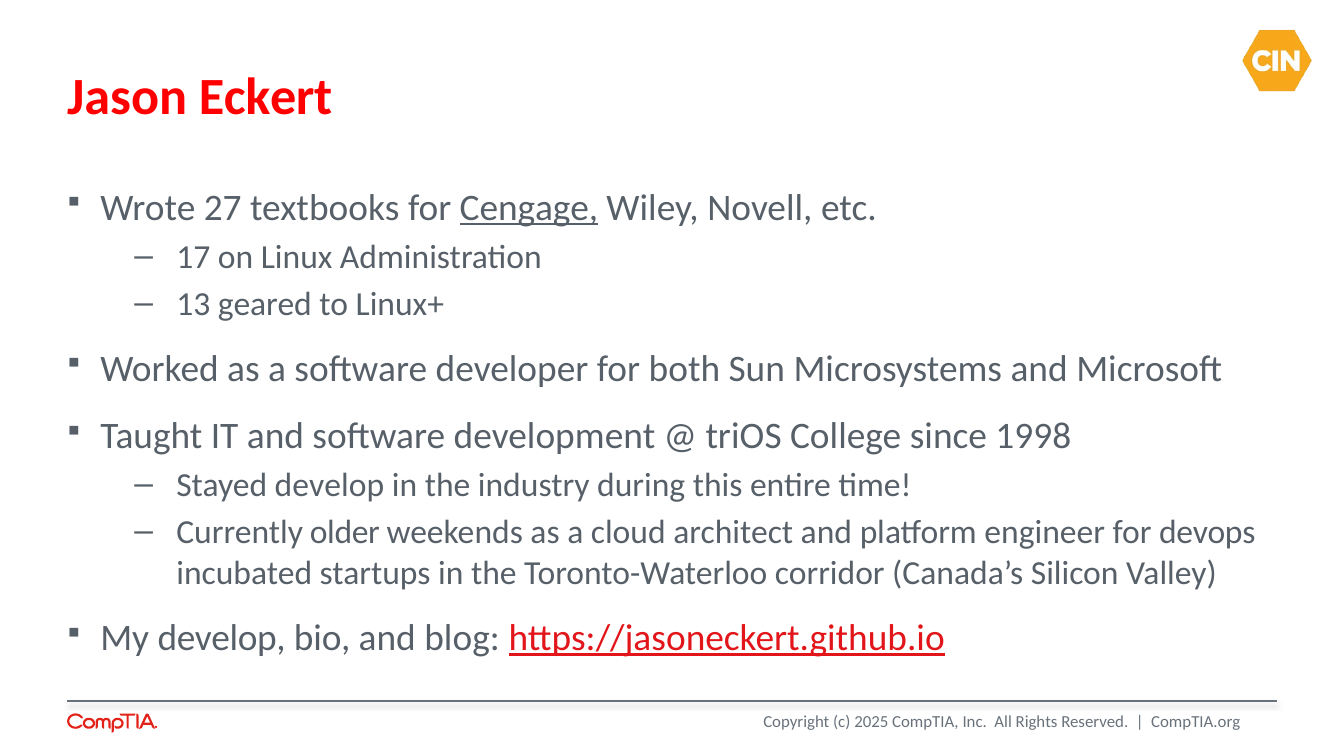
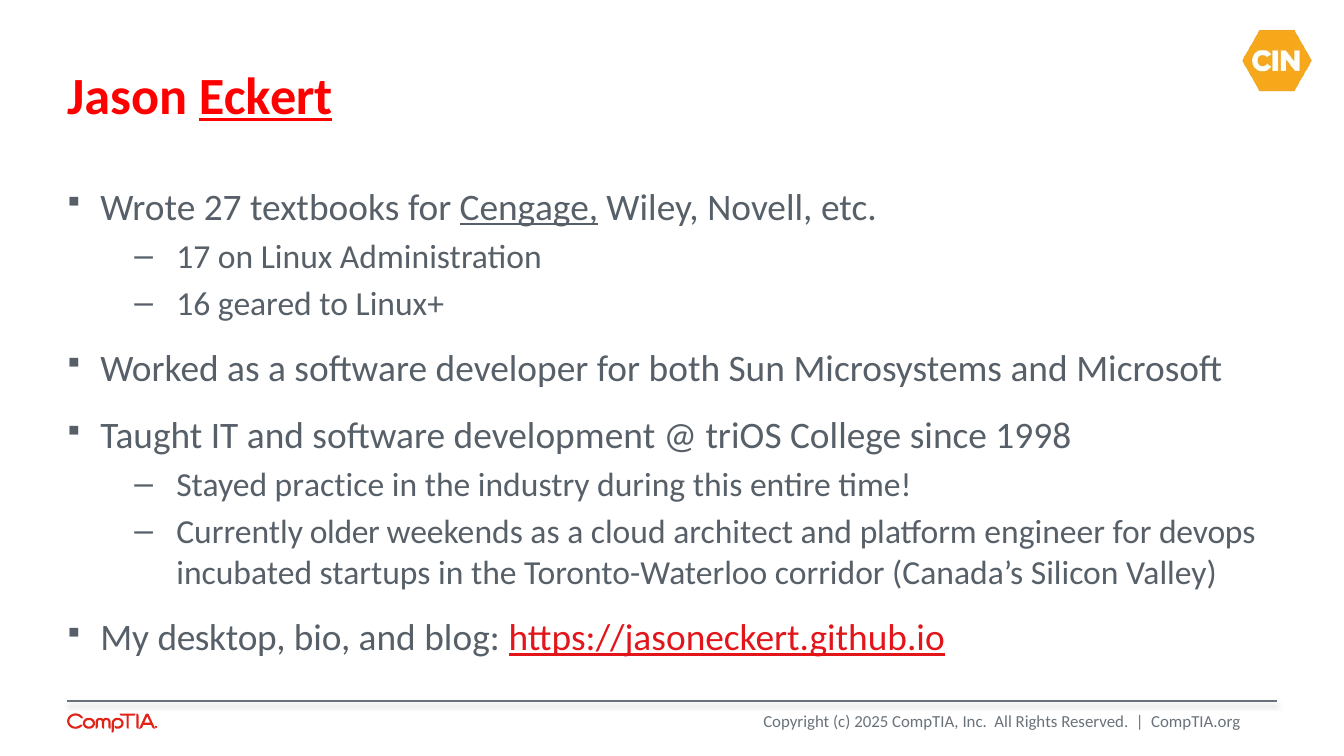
Eckert underline: none -> present
13: 13 -> 16
Stayed develop: develop -> practice
My develop: develop -> desktop
